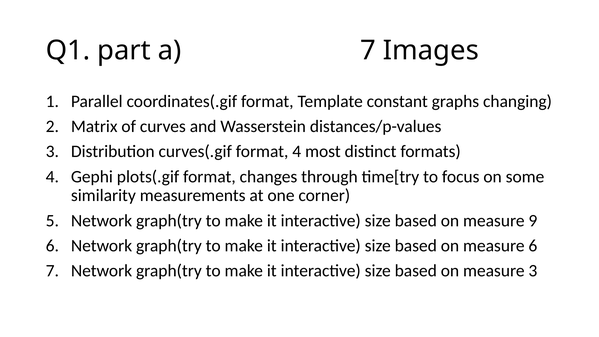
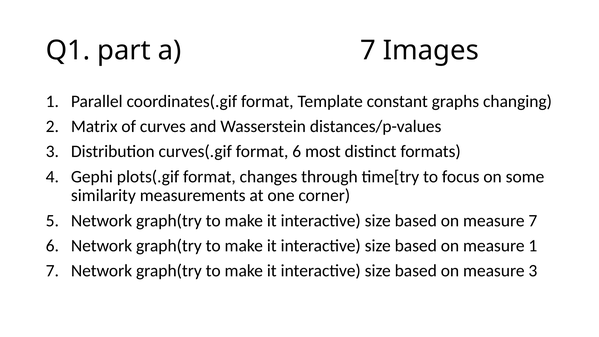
format 4: 4 -> 6
measure 9: 9 -> 7
measure 6: 6 -> 1
